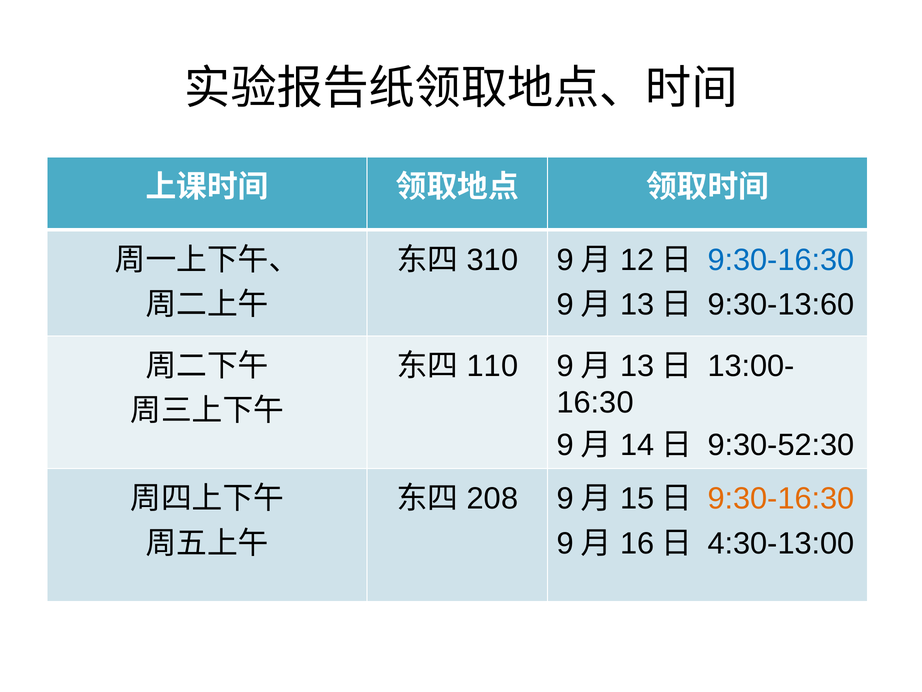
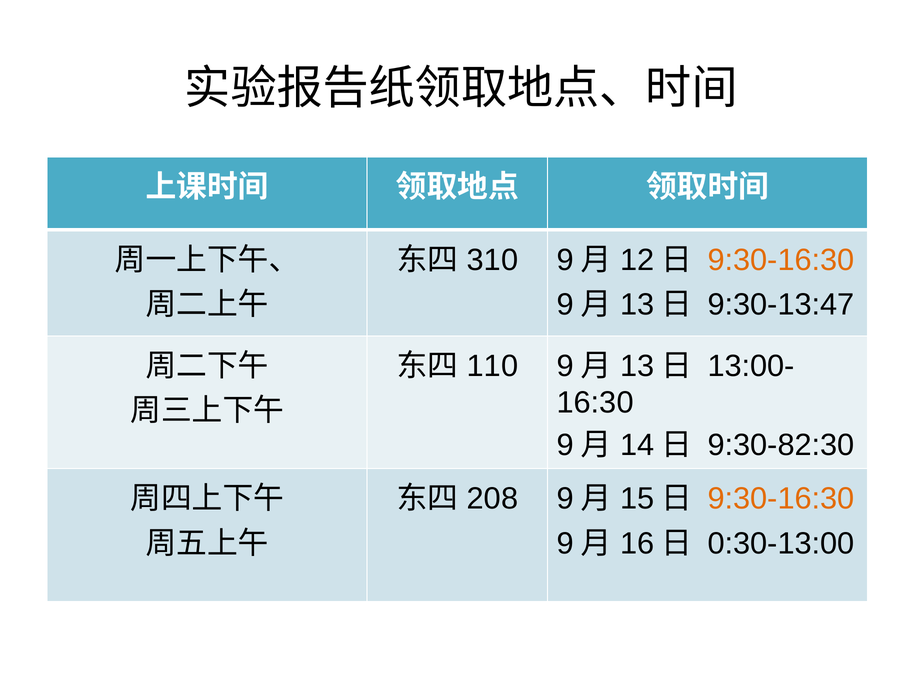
9:30-16:30 at (781, 260) colour: blue -> orange
9:30-13:60: 9:30-13:60 -> 9:30-13:47
9:30-52:30: 9:30-52:30 -> 9:30-82:30
4:30-13:00: 4:30-13:00 -> 0:30-13:00
